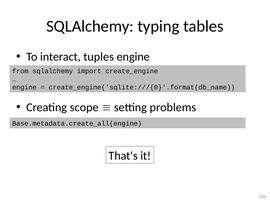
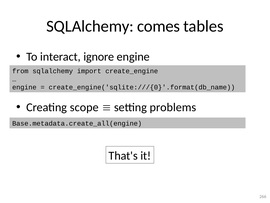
typing: typing -> comes
tuples: tuples -> ignore
